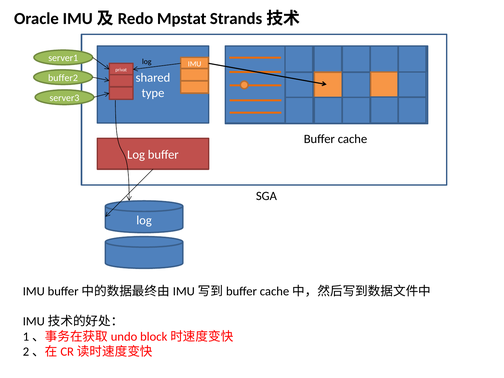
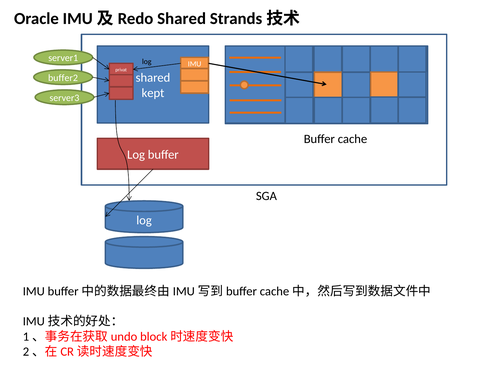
Mpstat at (182, 19): Mpstat -> Shared
type: type -> kept
